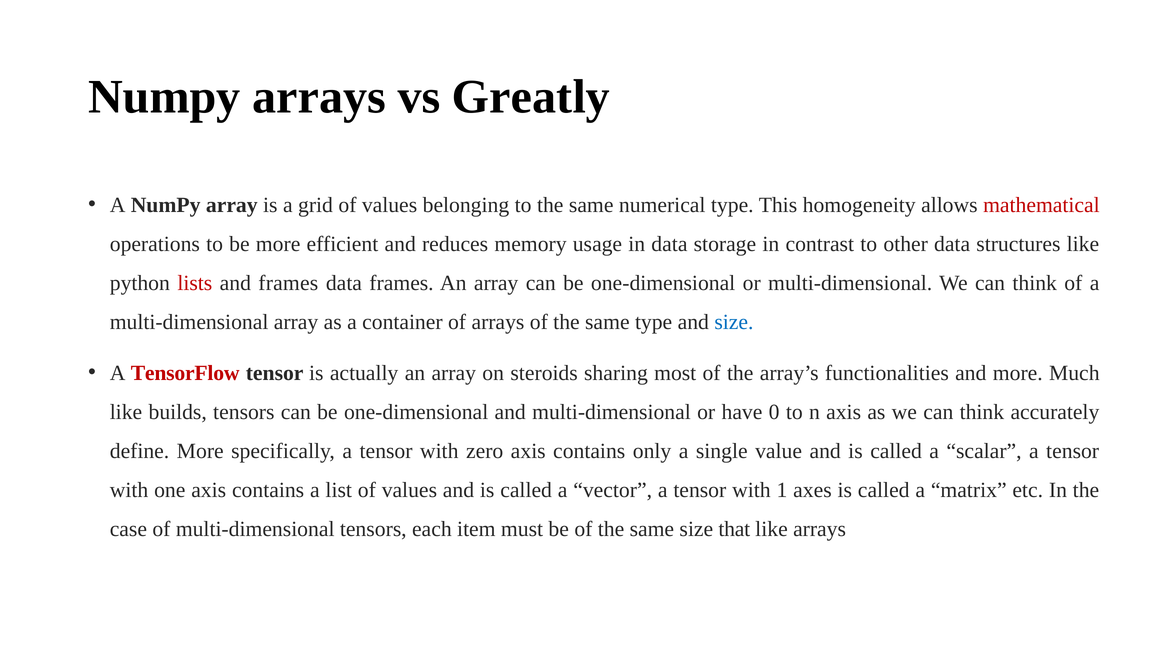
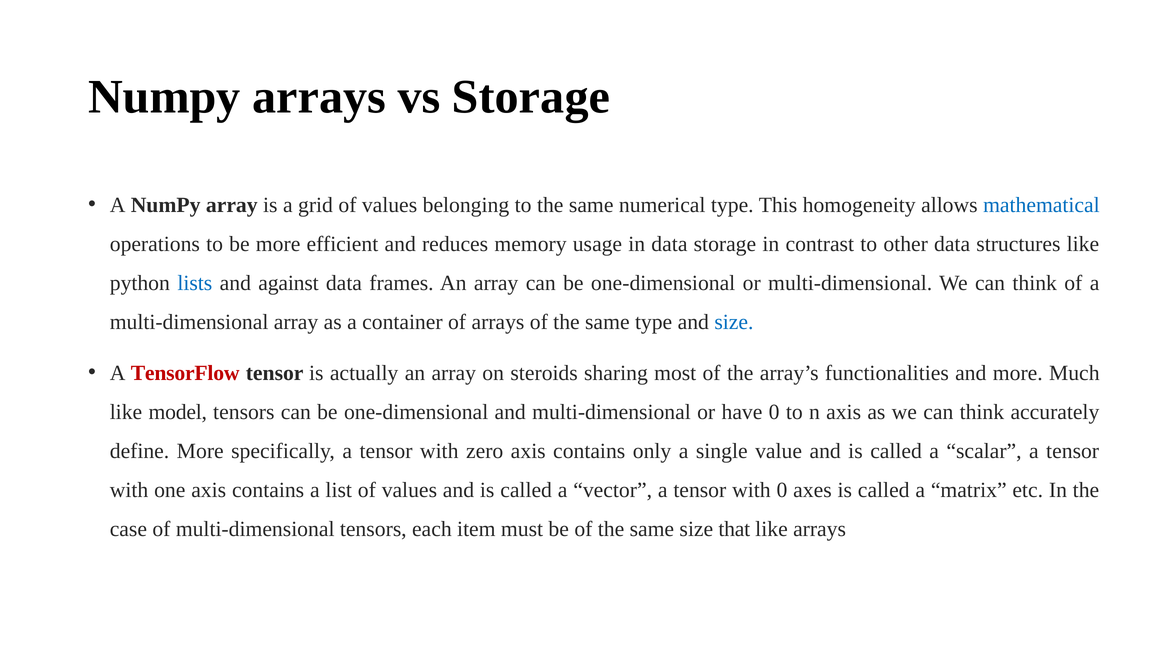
vs Greatly: Greatly -> Storage
mathematical colour: red -> blue
lists colour: red -> blue
and frames: frames -> against
builds: builds -> model
with 1: 1 -> 0
